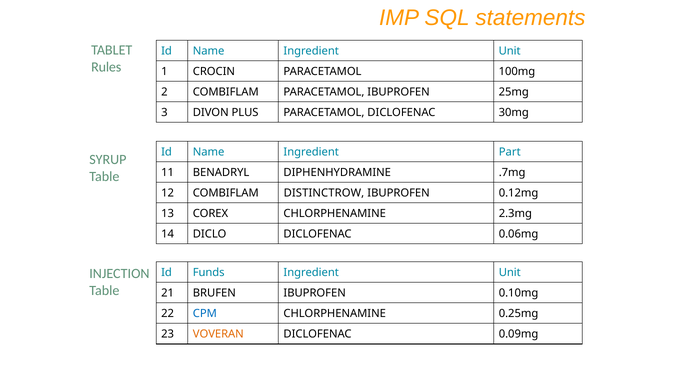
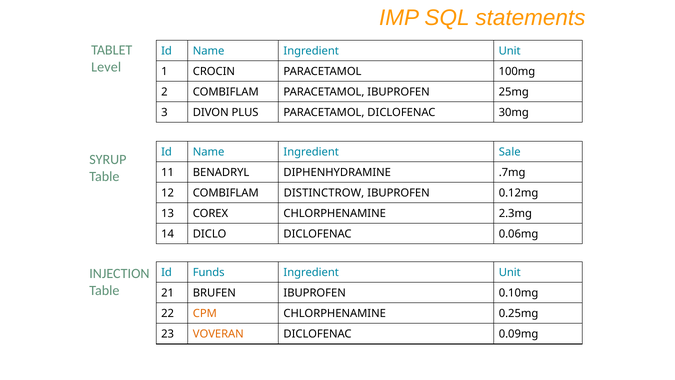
Rules: Rules -> Level
Part: Part -> Sale
CPM colour: blue -> orange
